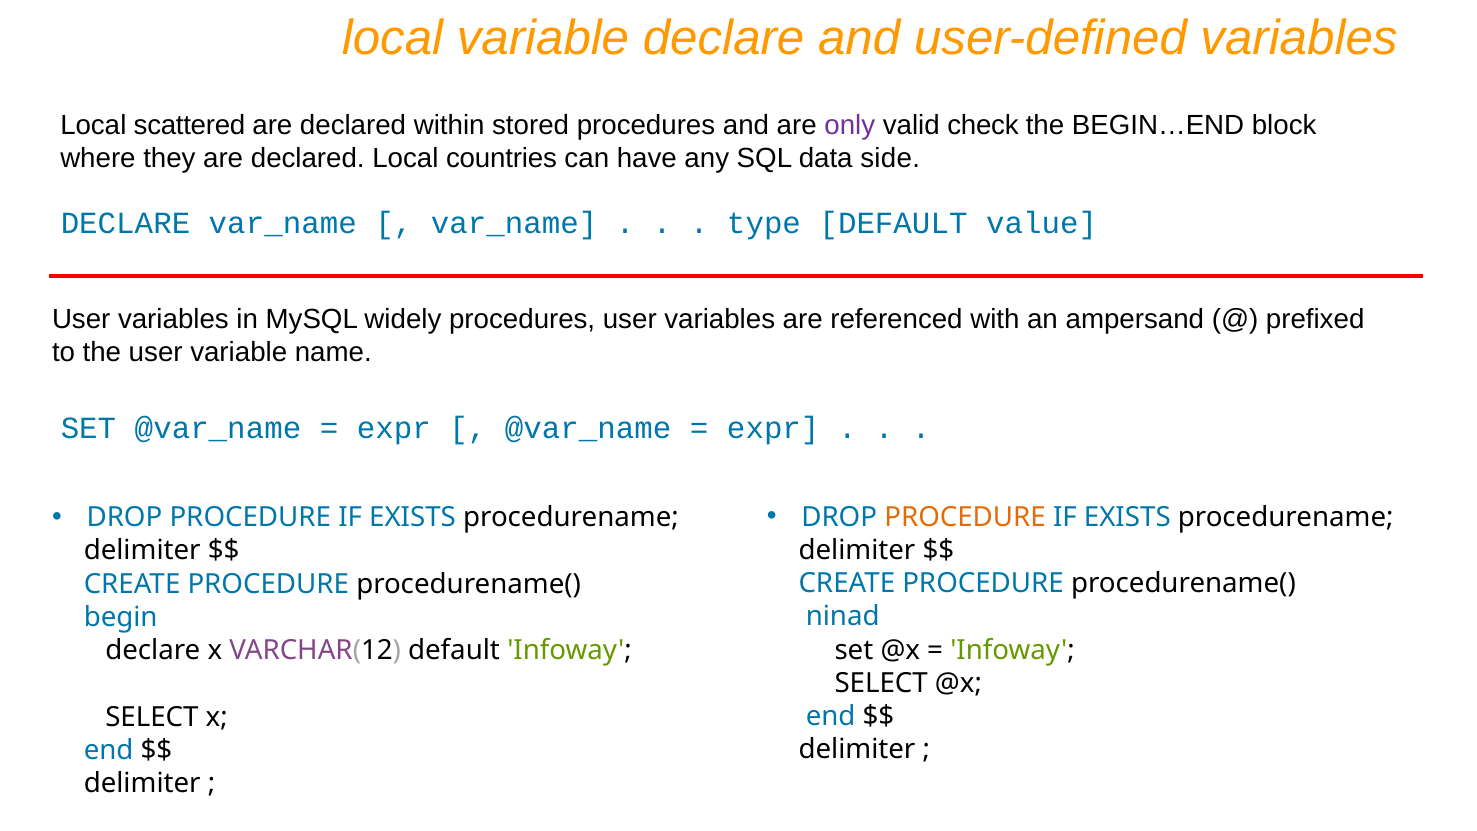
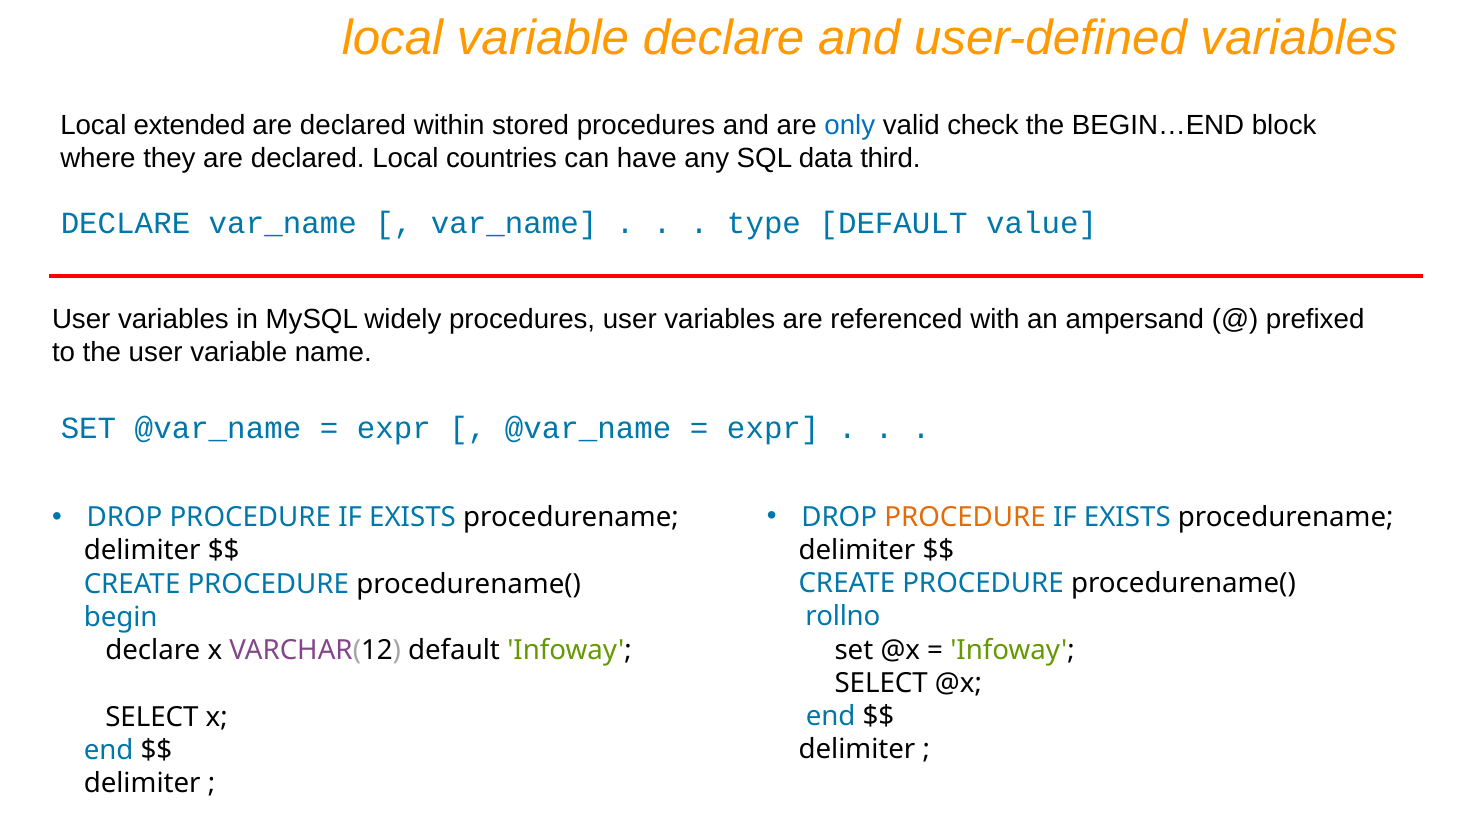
scattered: scattered -> extended
only colour: purple -> blue
side: side -> third
ninad: ninad -> rollno
